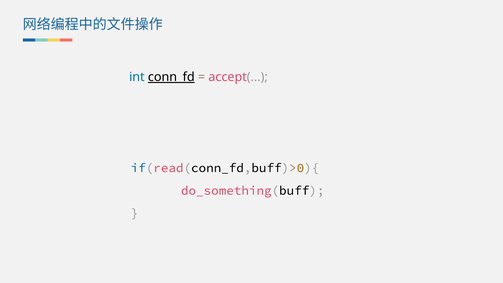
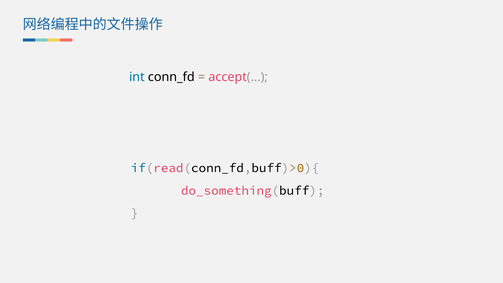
conn_fd underline: present -> none
